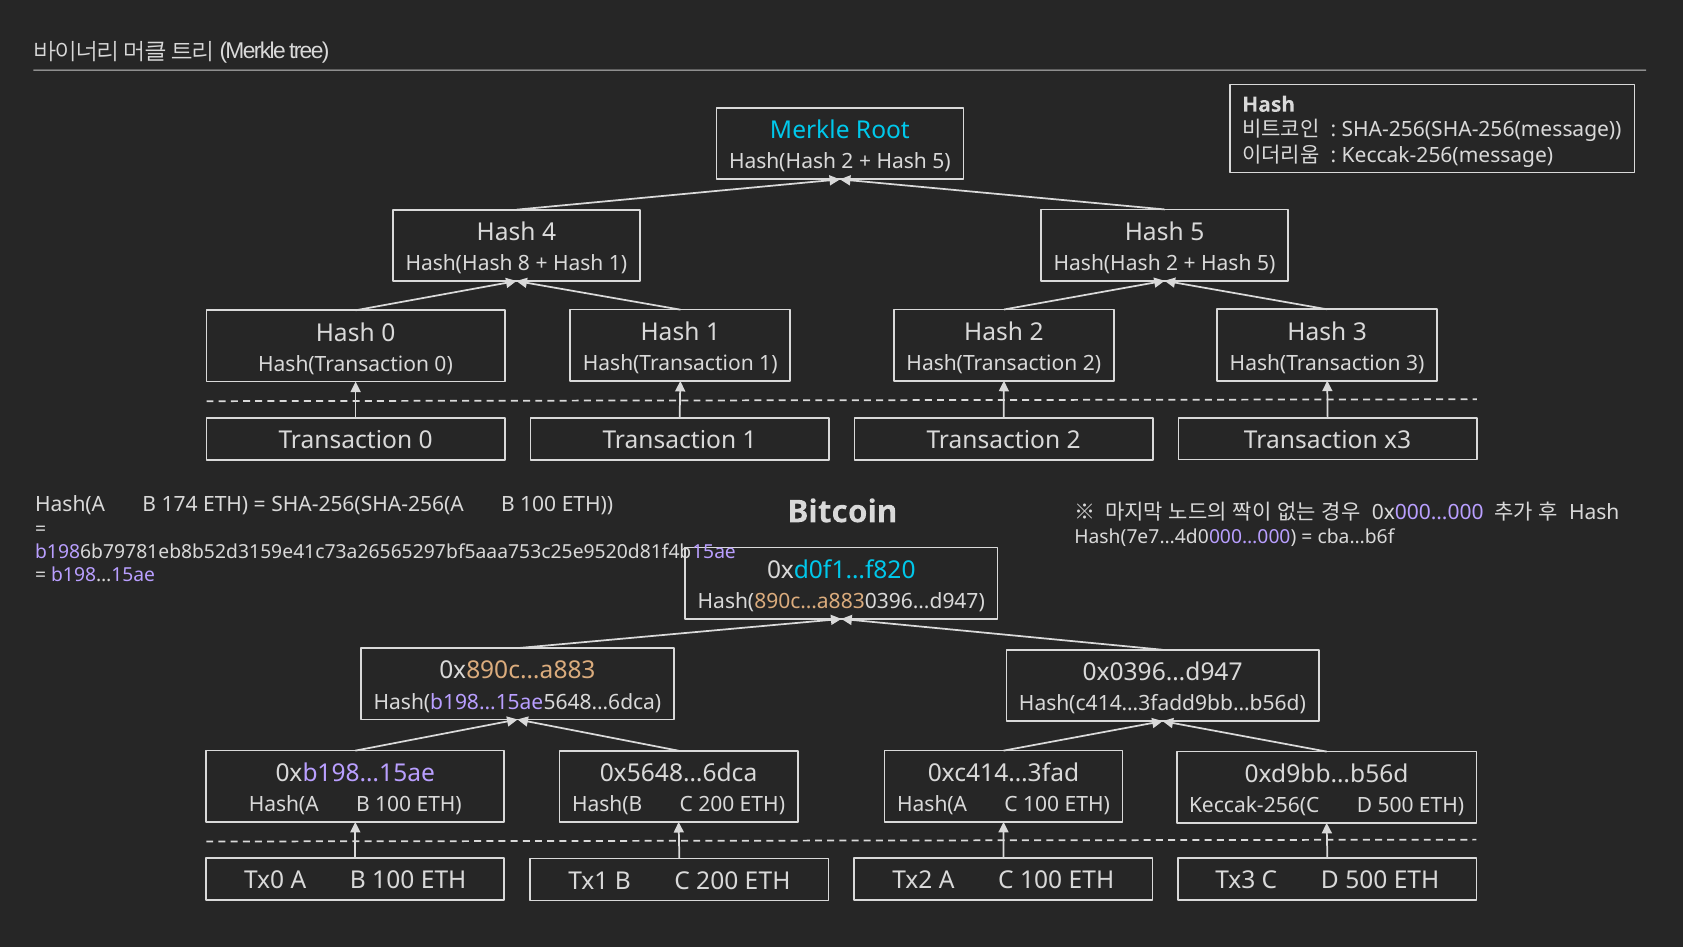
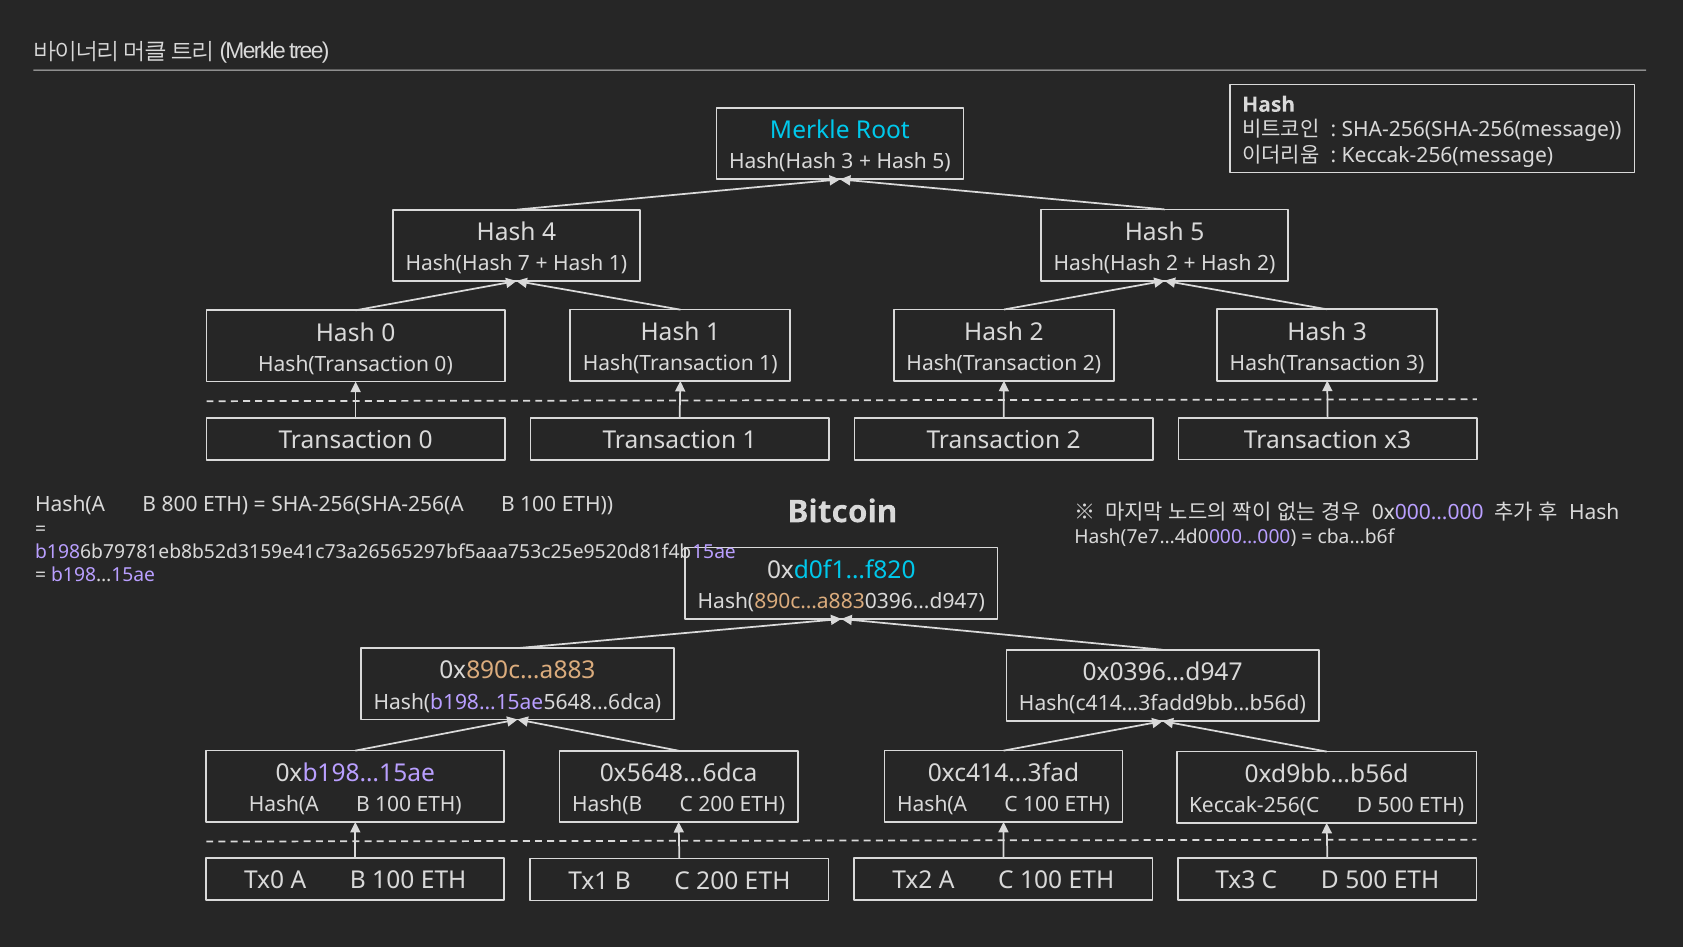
2 at (847, 162): 2 -> 3
5 at (1266, 263): 5 -> 2
8: 8 -> 7
174: 174 -> 800
